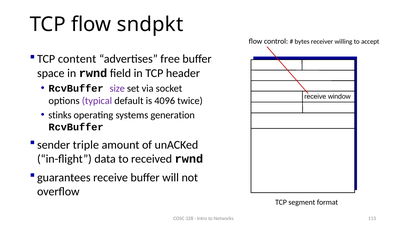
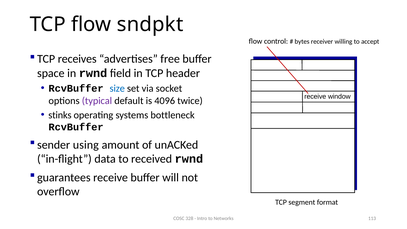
content: content -> receives
size colour: purple -> blue
generation: generation -> bottleneck
triple: triple -> using
